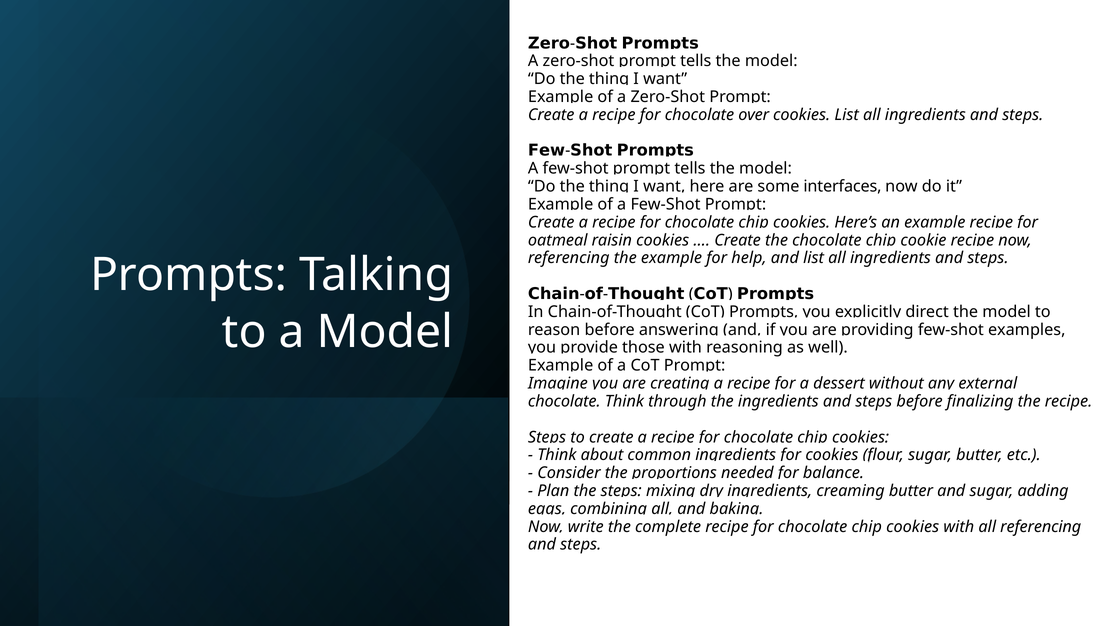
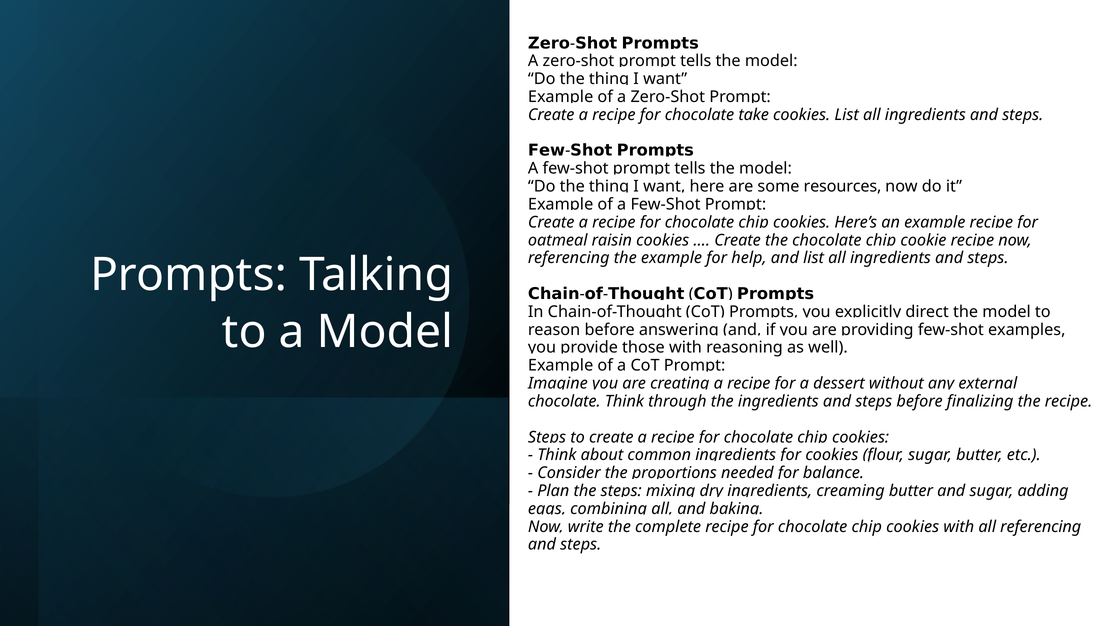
over: over -> take
interfaces: interfaces -> resources
